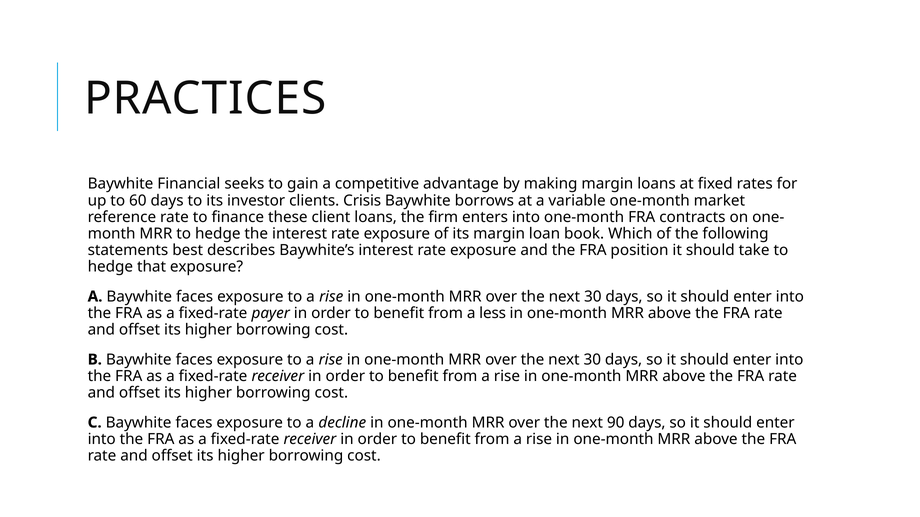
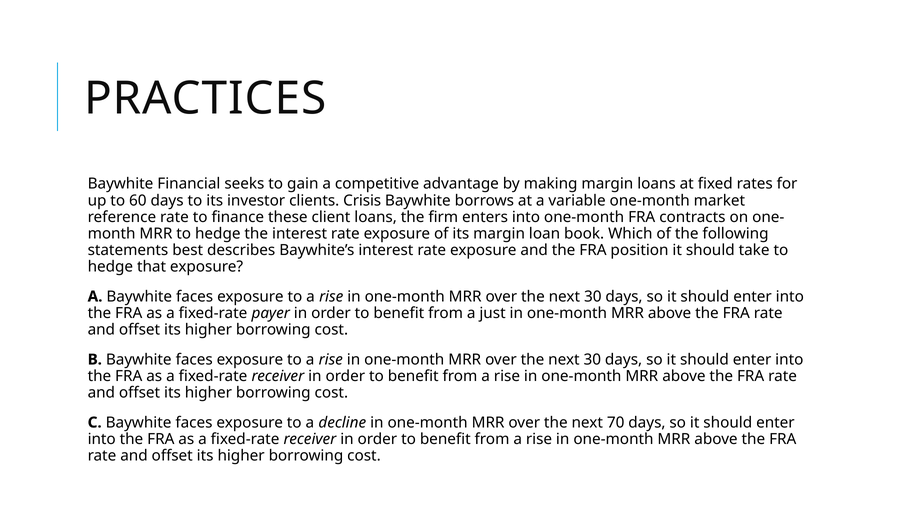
less: less -> just
90: 90 -> 70
